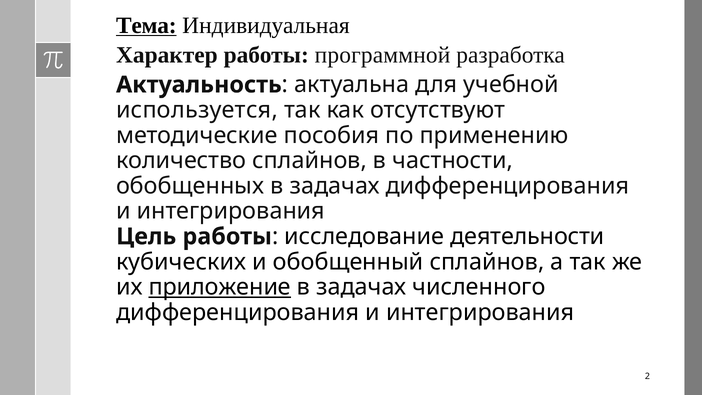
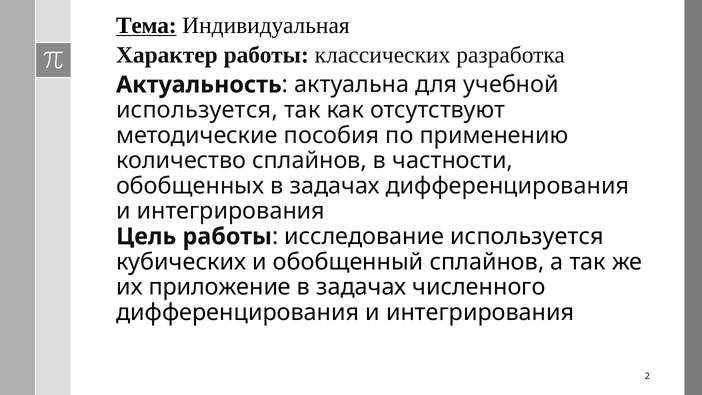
программной: программной -> классических
исследование деятельности: деятельности -> используется
приложение underline: present -> none
